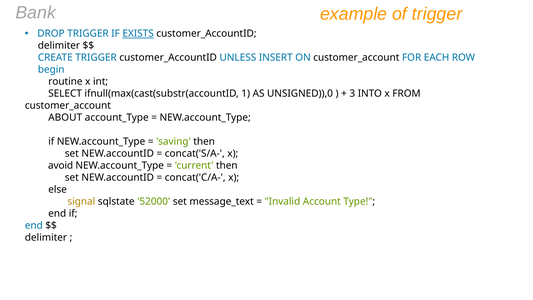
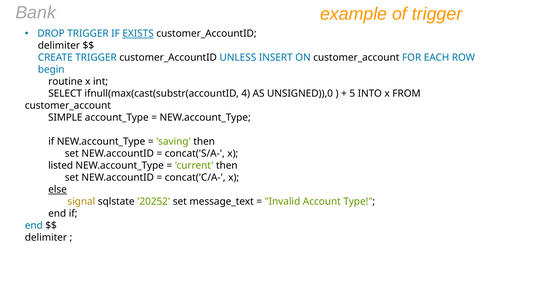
1: 1 -> 4
3: 3 -> 5
ABOUT: ABOUT -> SIMPLE
avoid: avoid -> listed
else underline: none -> present
52000: 52000 -> 20252
